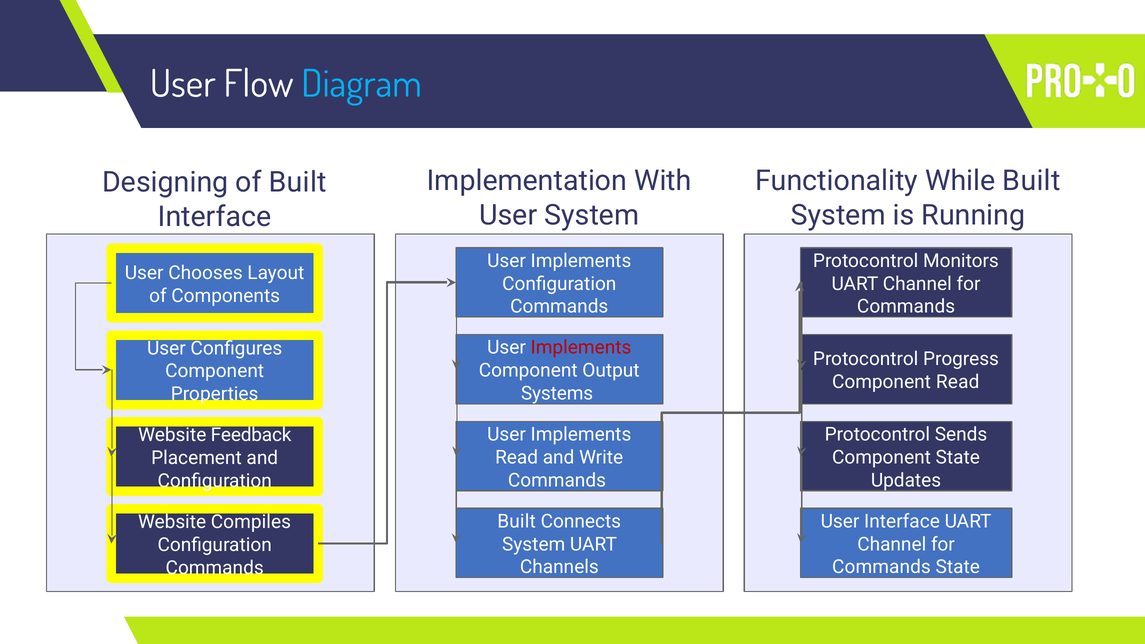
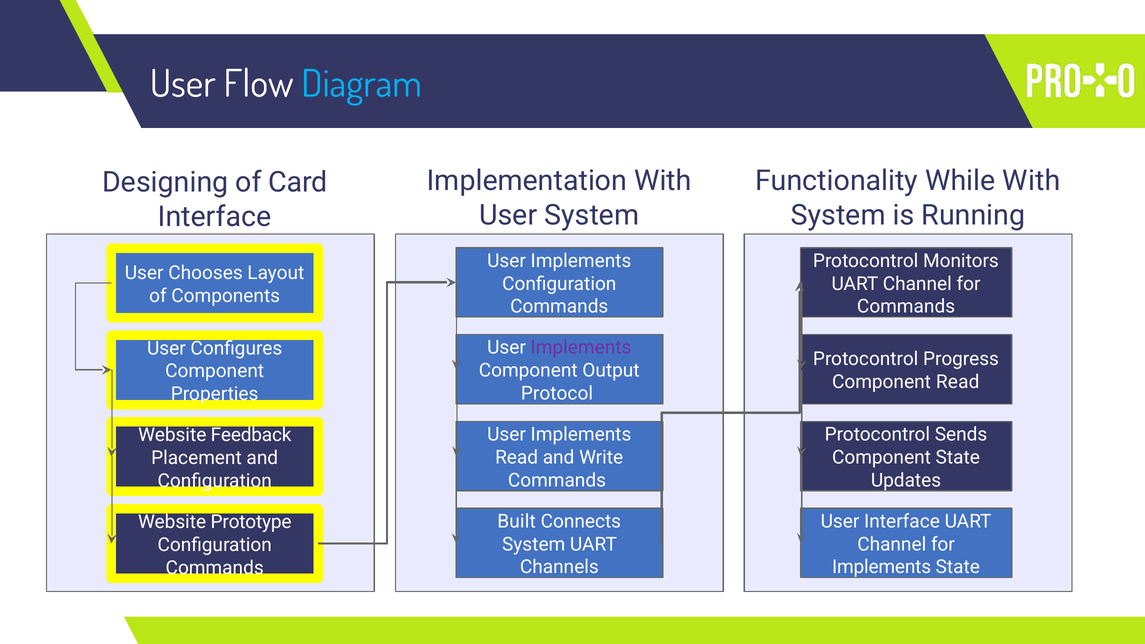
While Built: Built -> With
of Built: Built -> Card
Implements at (581, 348) colour: red -> purple
Systems: Systems -> Protocol
Compiles: Compiles -> Prototype
Commands at (881, 567): Commands -> Implements
